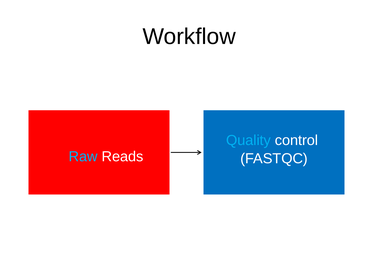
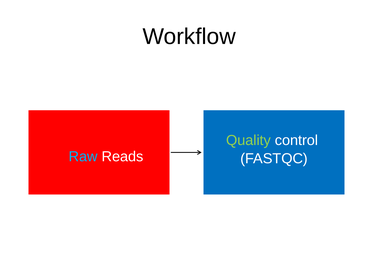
Quality colour: light blue -> light green
